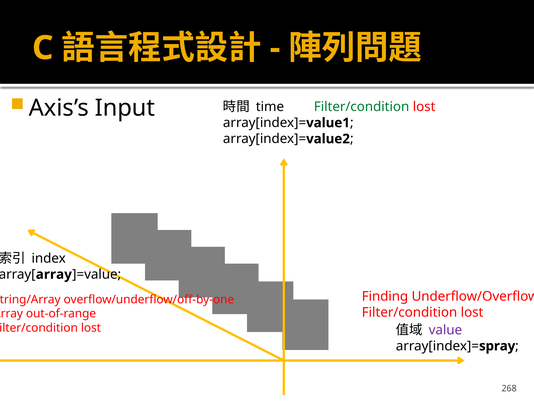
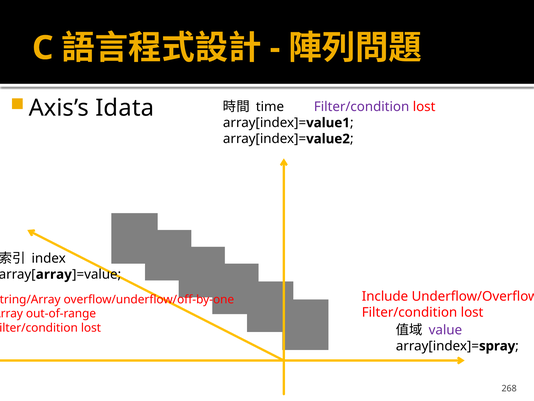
Input: Input -> Idata
Filter/condition at (362, 107) colour: green -> purple
Finding: Finding -> Include
